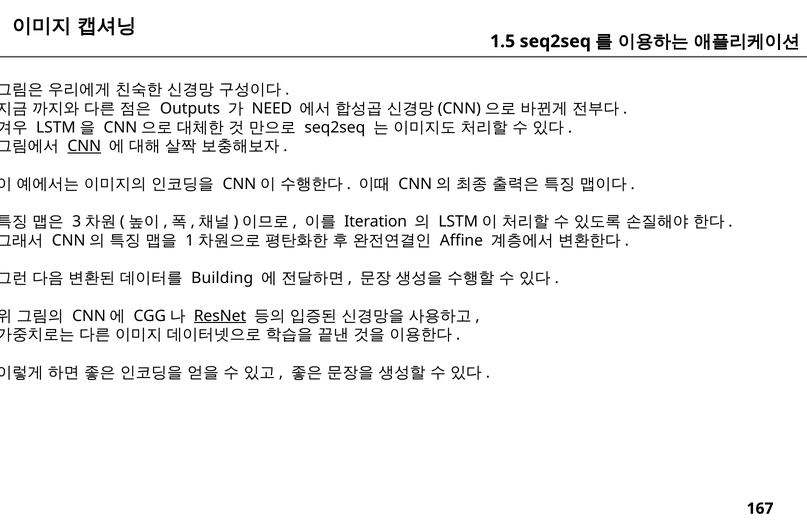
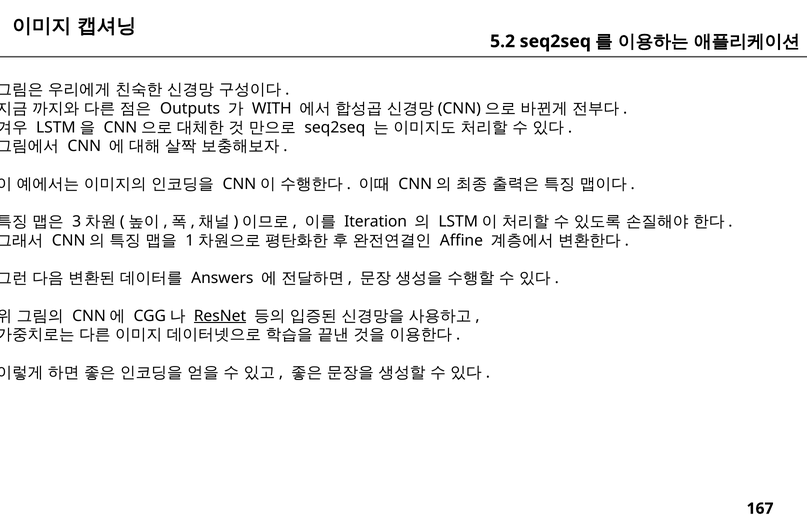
1.5: 1.5 -> 5.2
NEED: NEED -> WITH
CNN underline: present -> none
Building: Building -> Answers
